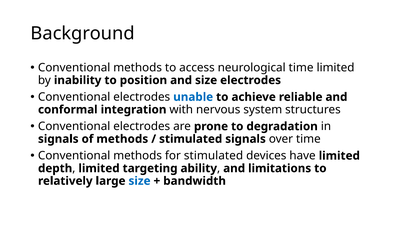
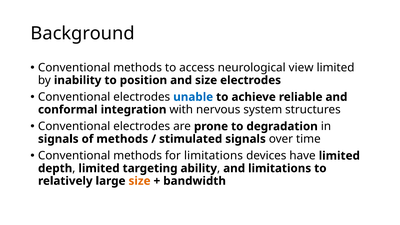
neurological time: time -> view
for stimulated: stimulated -> limitations
size at (140, 181) colour: blue -> orange
